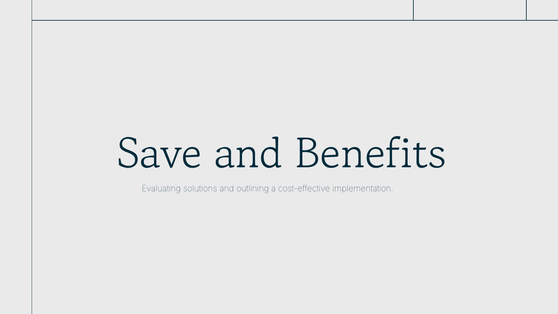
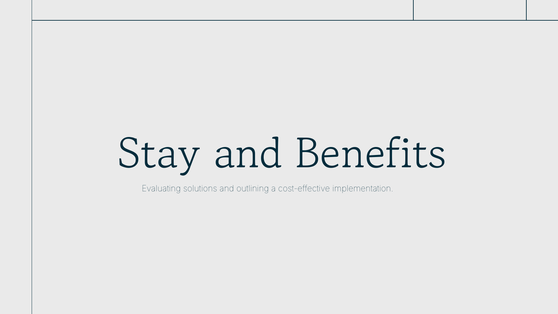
Save: Save -> Stay
